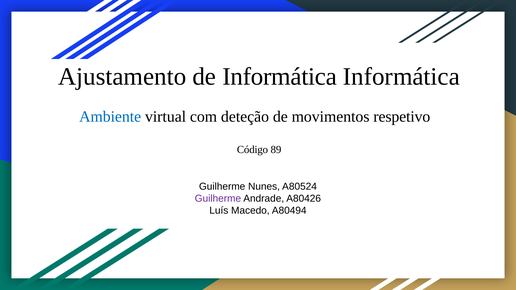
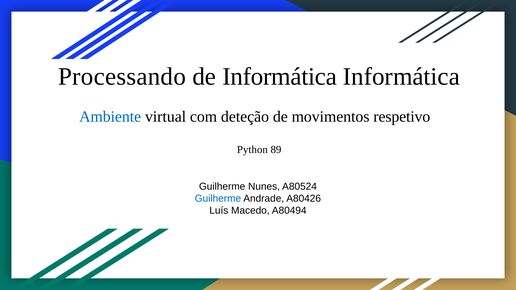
Ajustamento: Ajustamento -> Processando
Código: Código -> Python
Guilherme at (218, 199) colour: purple -> blue
